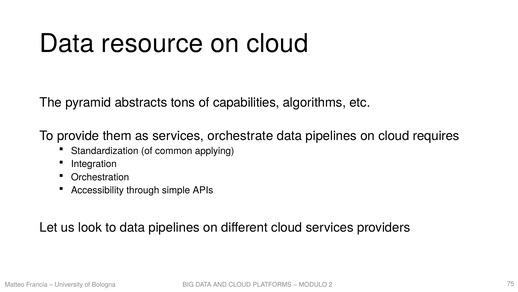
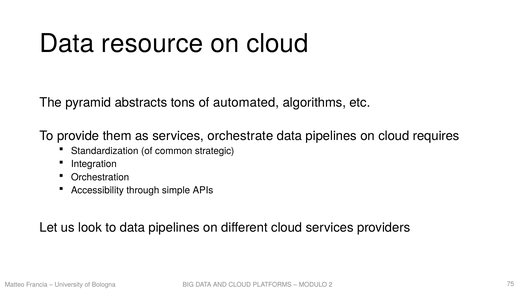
capabilities: capabilities -> automated
applying: applying -> strategic
